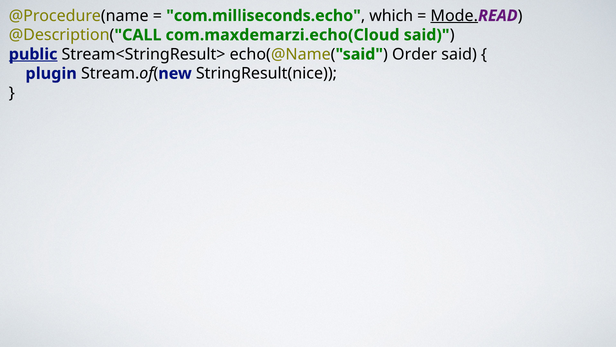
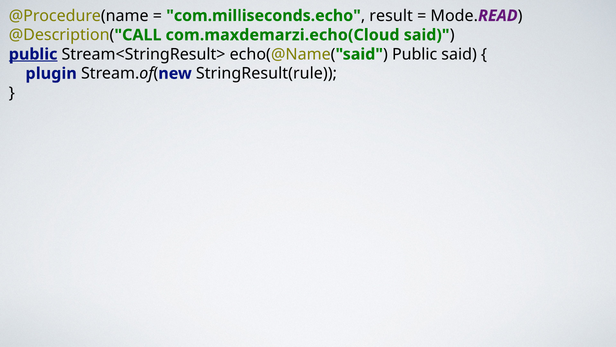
which: which -> result
Mode underline: present -> none
Order at (415, 54): Order -> Public
StringResult(nice: StringResult(nice -> StringResult(rule
